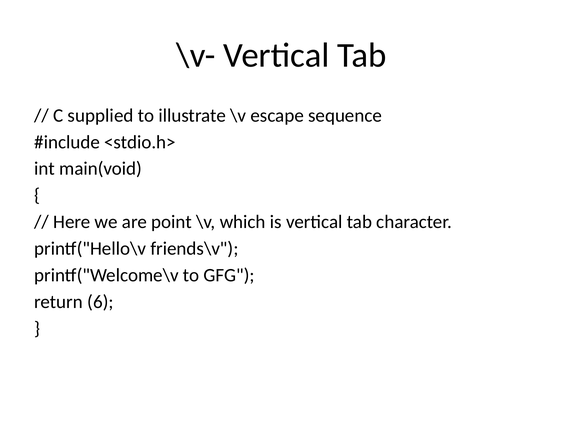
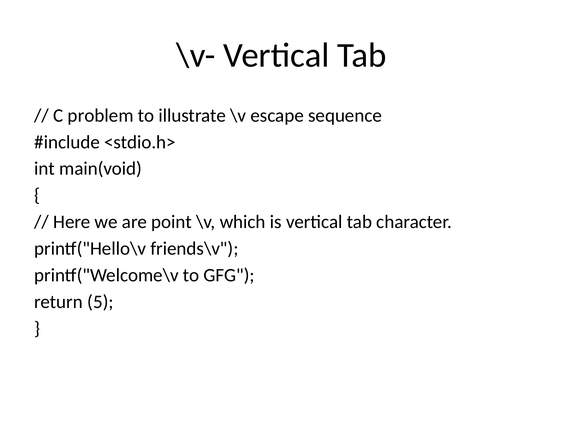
supplied: supplied -> problem
6: 6 -> 5
